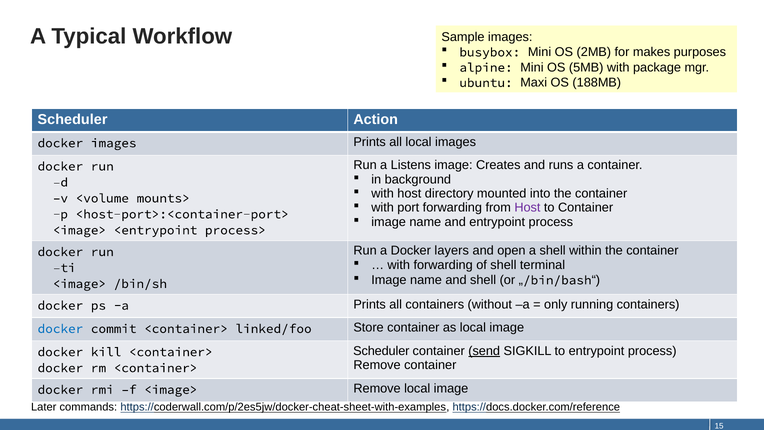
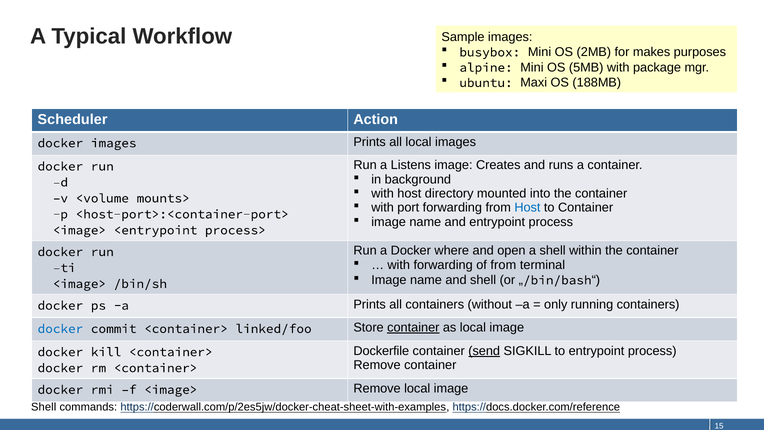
Host at (527, 208) colour: purple -> blue
layers: layers -> where
of shell: shell -> from
container at (413, 327) underline: none -> present
Scheduler at (381, 351): Scheduler -> Dockerfile
Later at (44, 407): Later -> Shell
